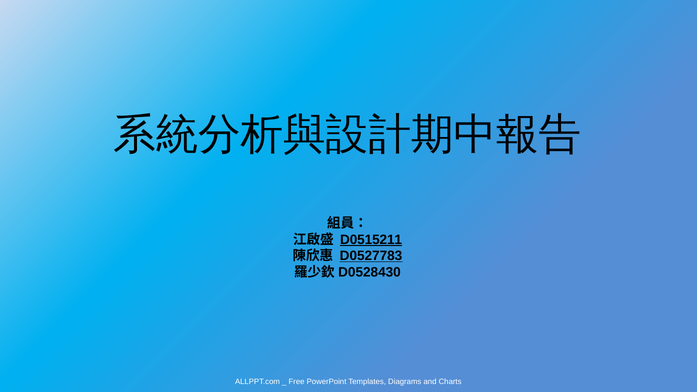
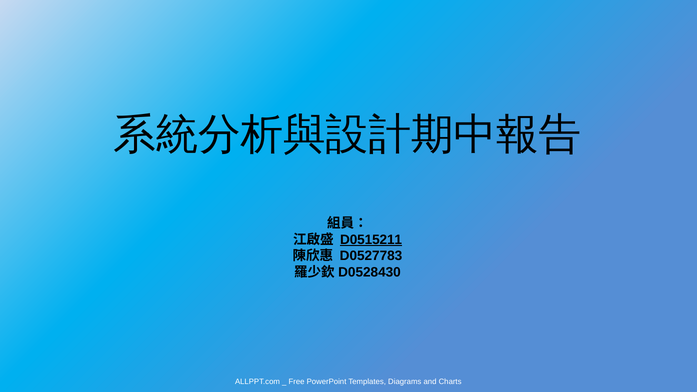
D0527783 underline: present -> none
